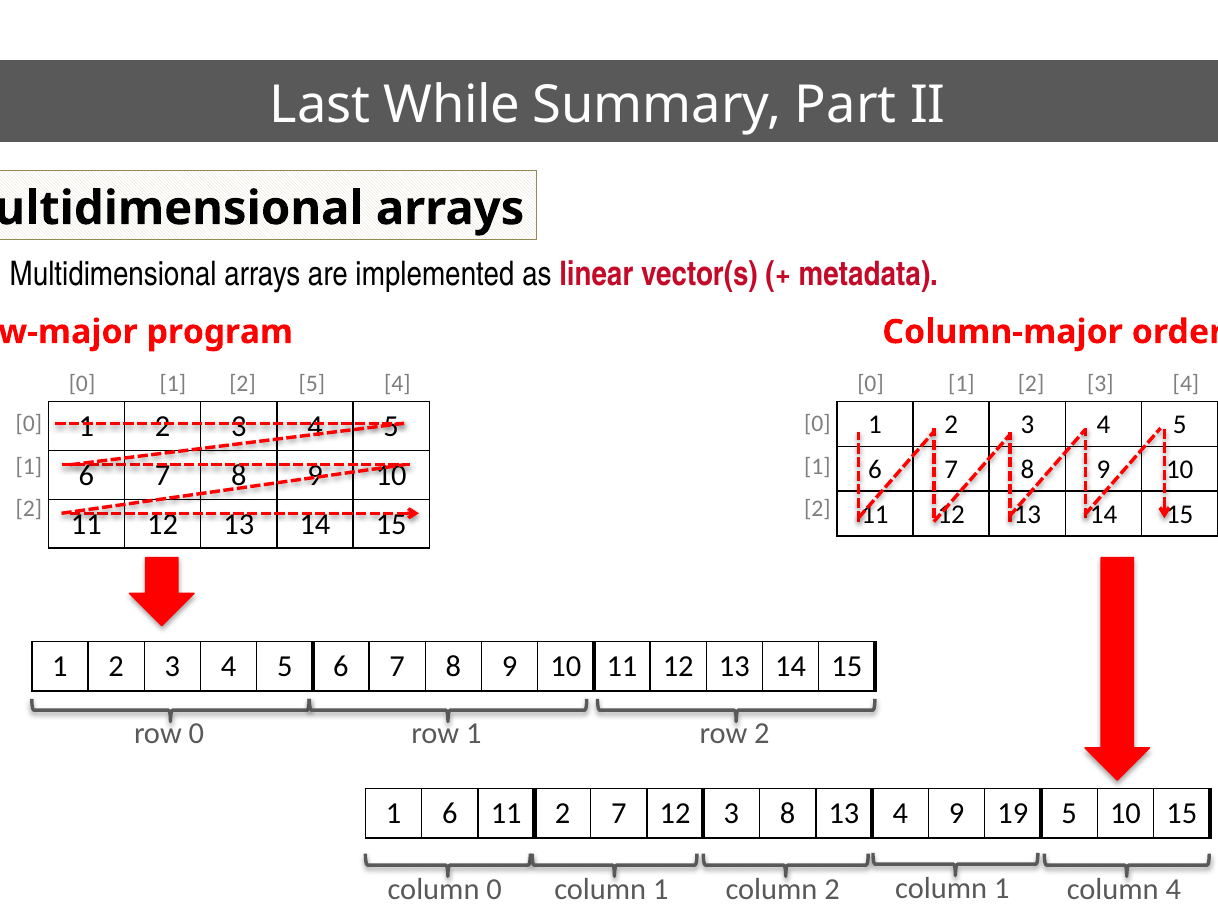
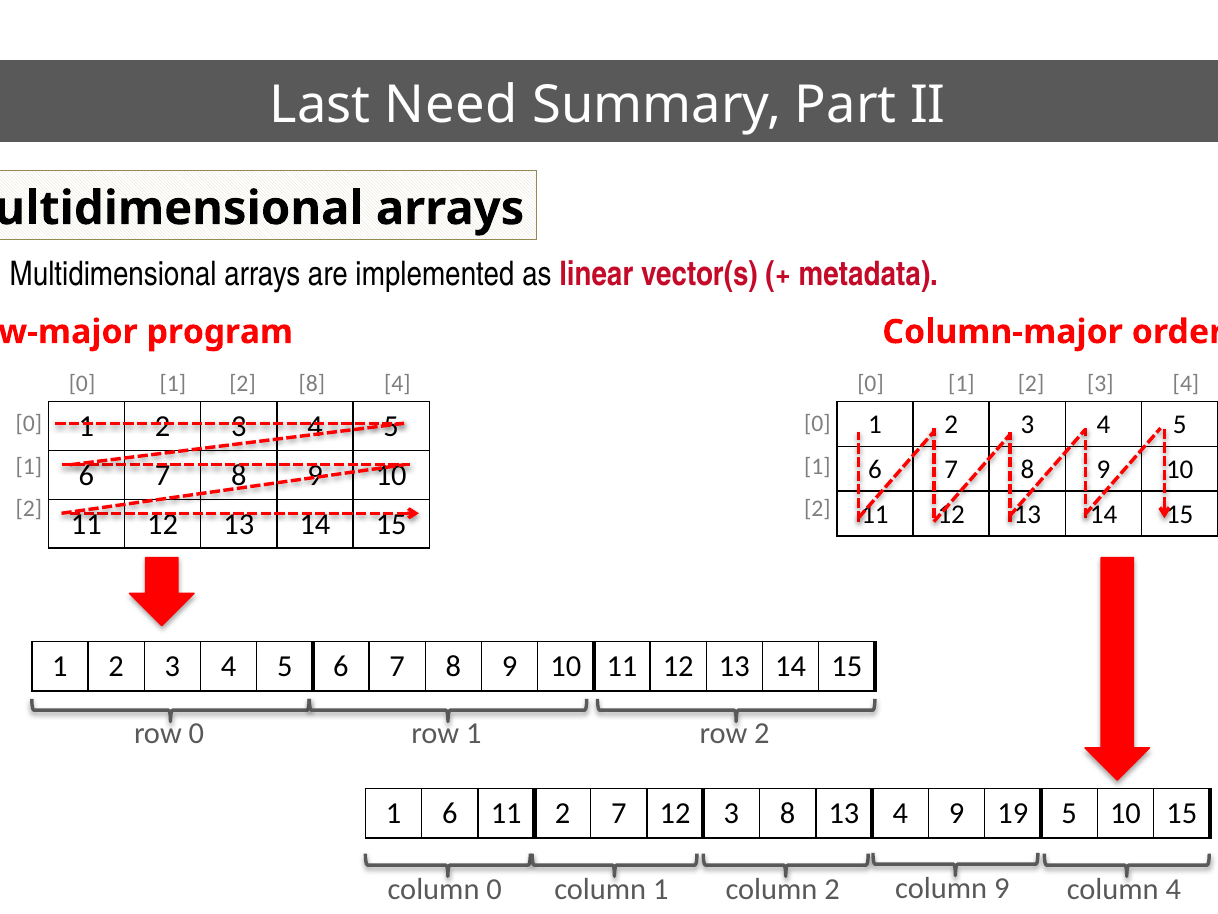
While: While -> Need
2 5: 5 -> 8
2 column 1: 1 -> 9
